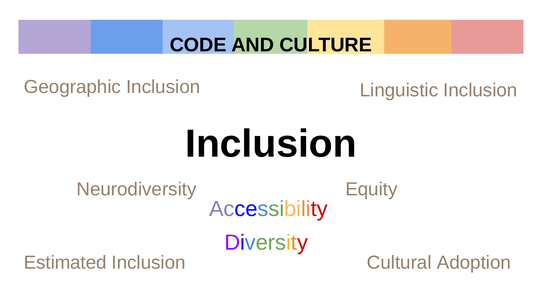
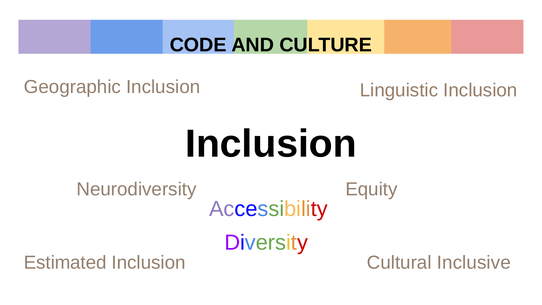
Adoption: Adoption -> Inclusive
